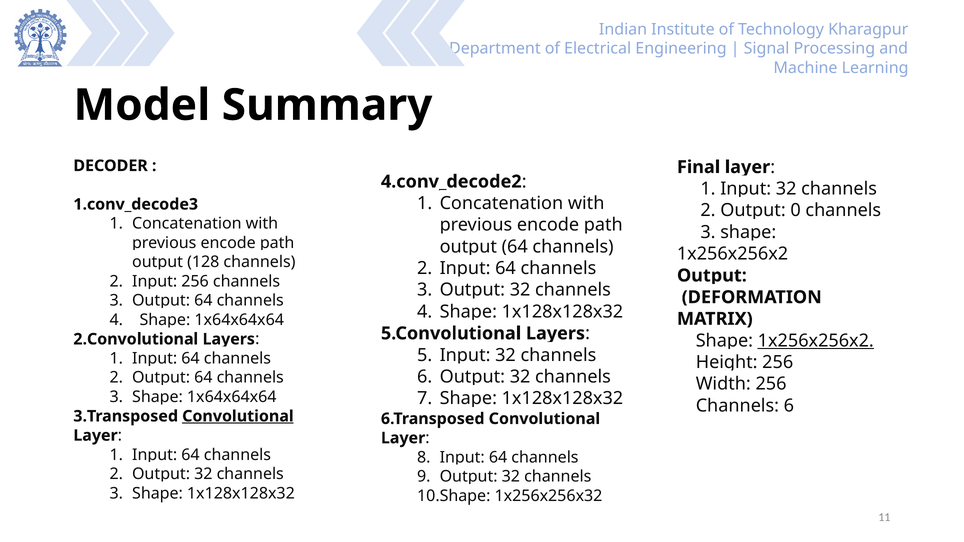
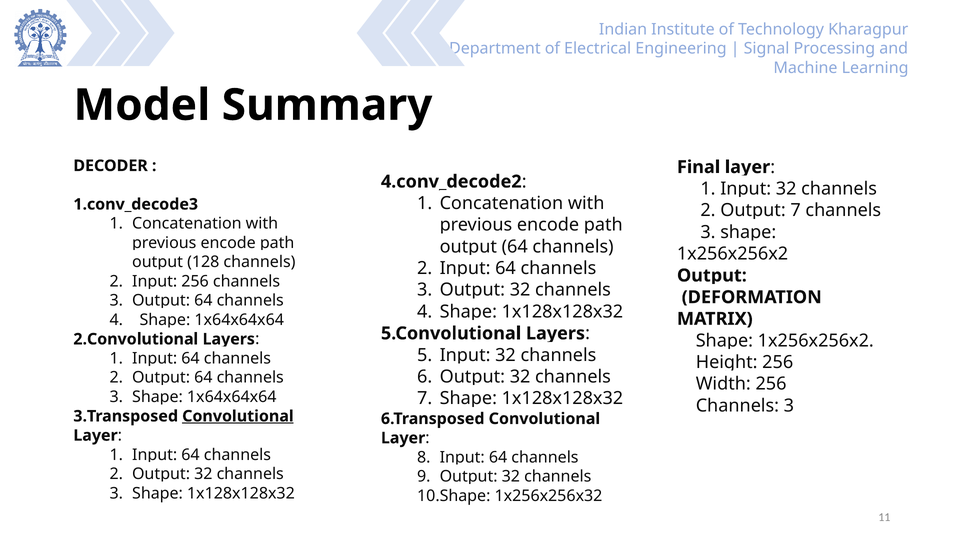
0 at (796, 211): 0 -> 7
1x256x256x2 at (816, 341) underline: present -> none
6 at (789, 406): 6 -> 3
